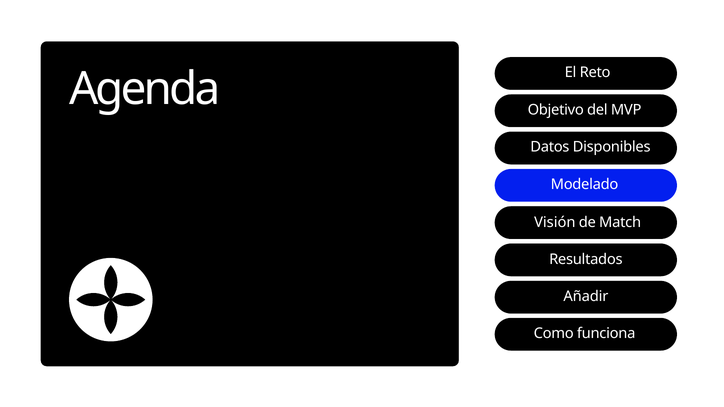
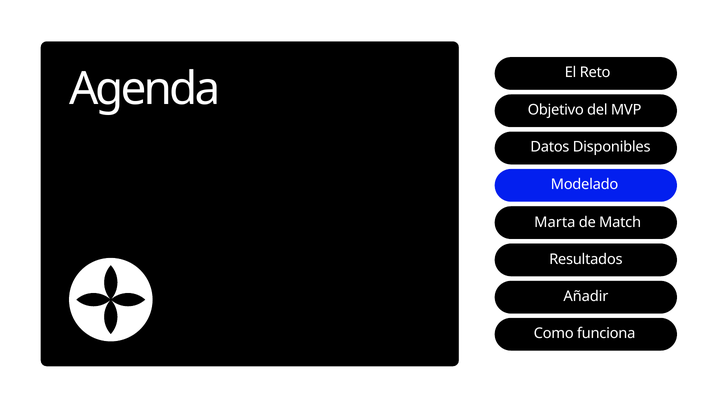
Visión: Visión -> Marta
